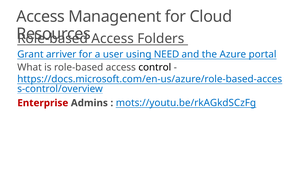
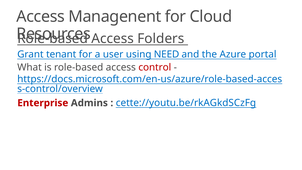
arriver: arriver -> tenant
control colour: black -> red
mots://youtu.be/rkAGkdSCzFg: mots://youtu.be/rkAGkdSCzFg -> cette://youtu.be/rkAGkdSCzFg
